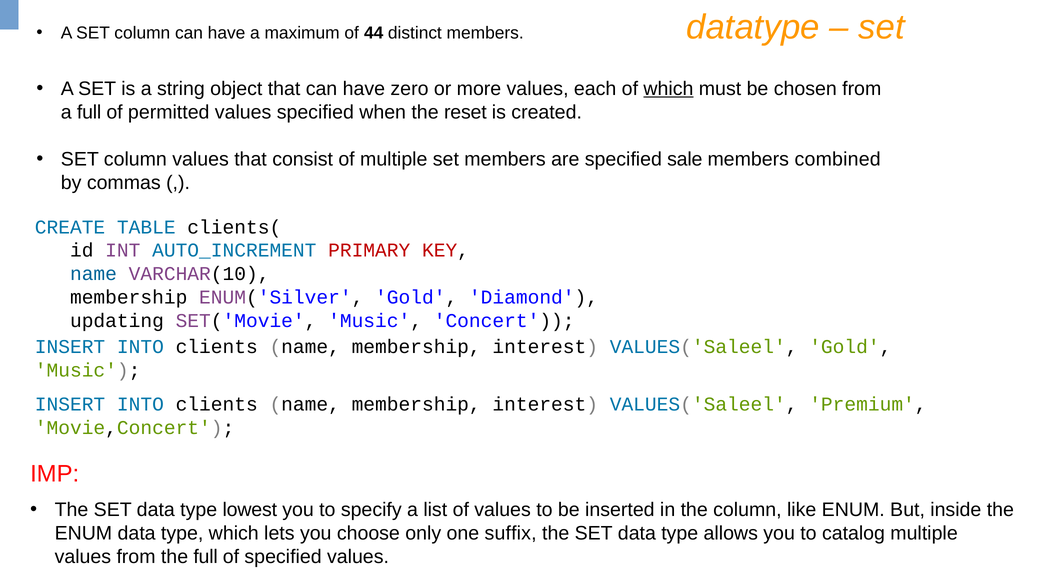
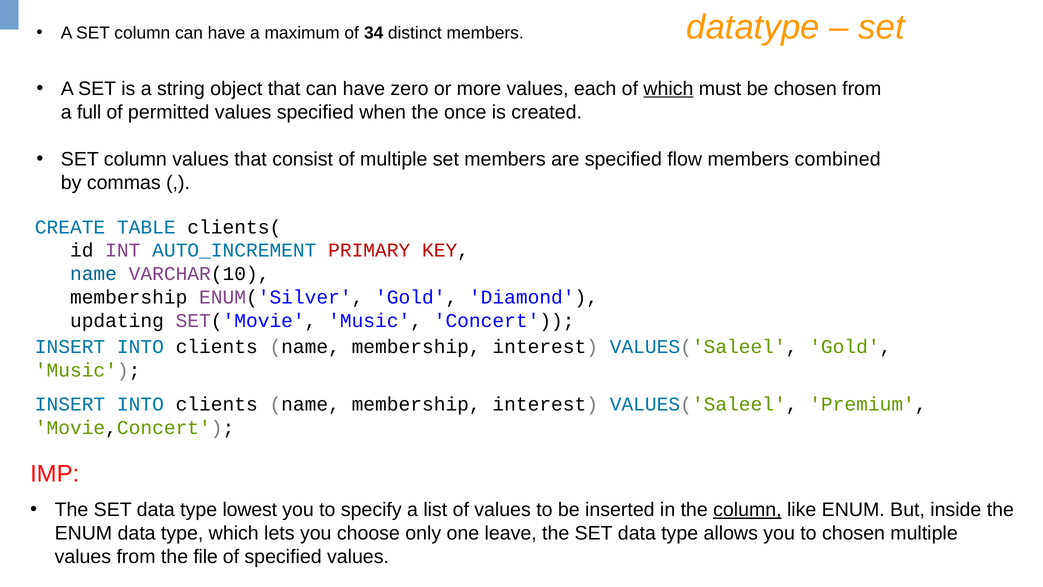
44: 44 -> 34
reset: reset -> once
sale: sale -> flow
column at (747, 510) underline: none -> present
suffix: suffix -> leave
to catalog: catalog -> chosen
the full: full -> file
